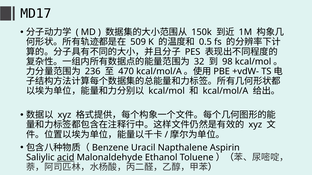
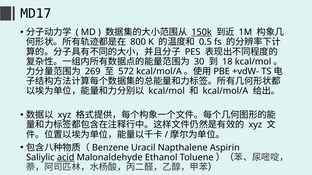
150k underline: none -> present
509: 509 -> 800
32: 32 -> 30
98: 98 -> 18
236: 236 -> 269
470: 470 -> 572
